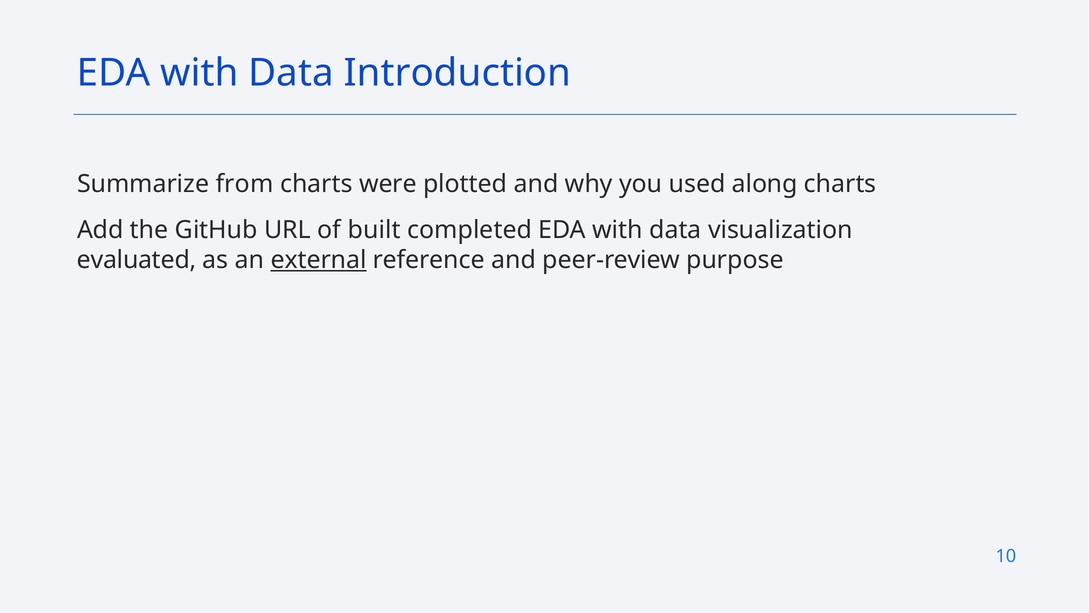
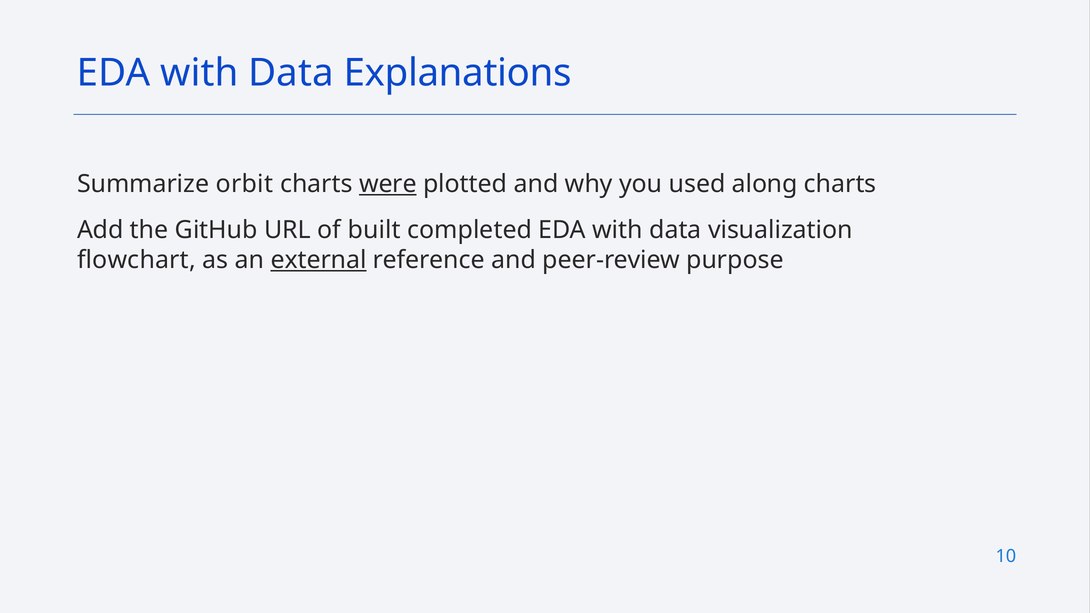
Introduction: Introduction -> Explanations
from: from -> orbit
were underline: none -> present
evaluated: evaluated -> flowchart
